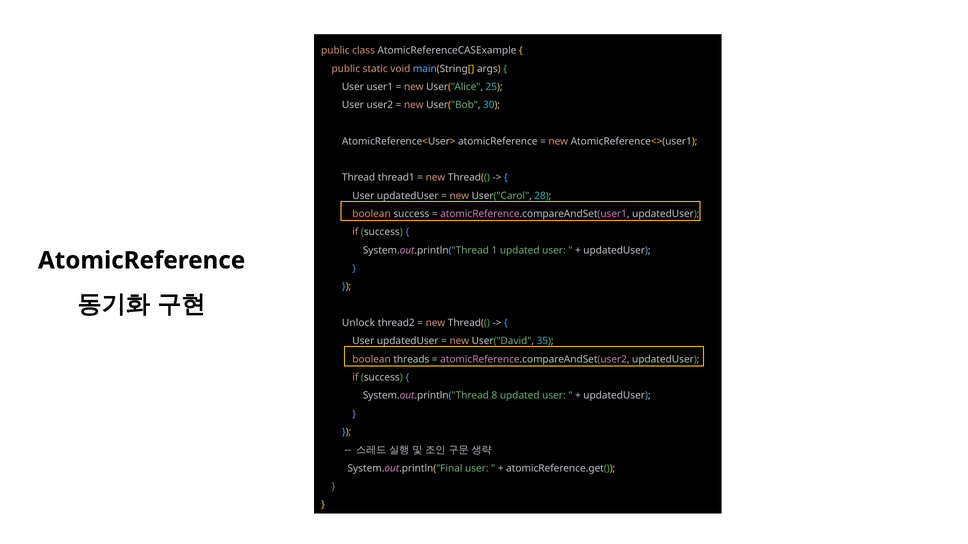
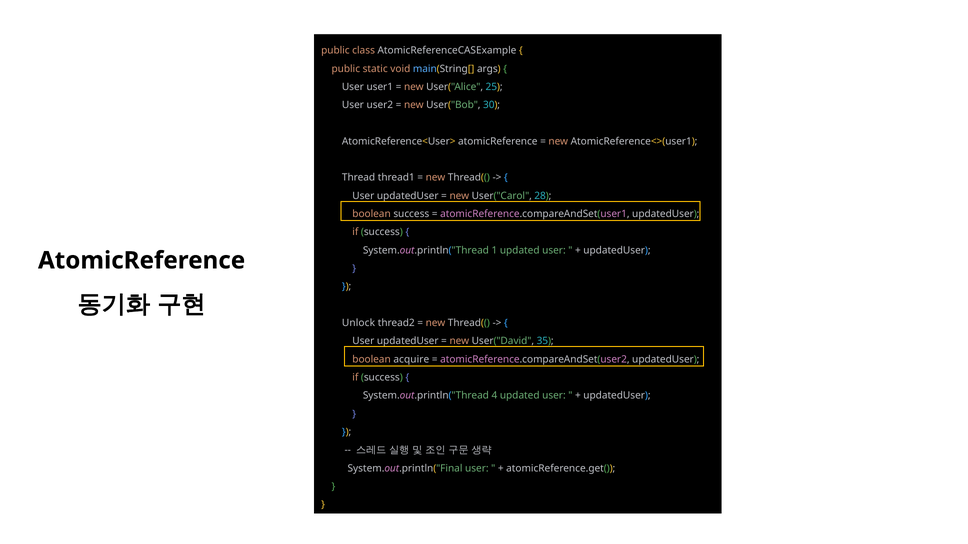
threads: threads -> acquire
8: 8 -> 4
